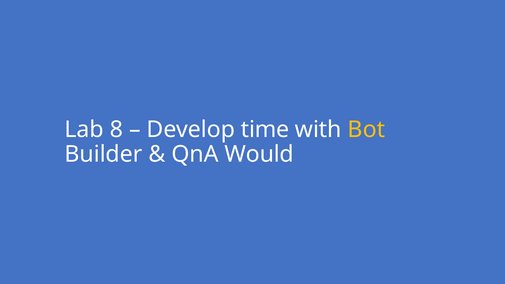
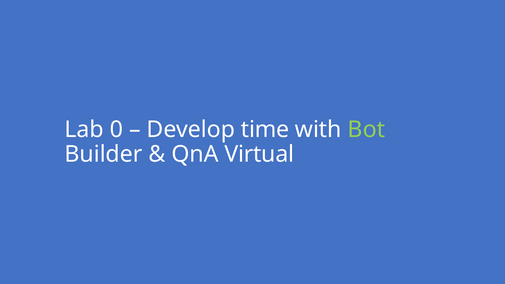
8: 8 -> 0
Bot colour: yellow -> light green
Would: Would -> Virtual
